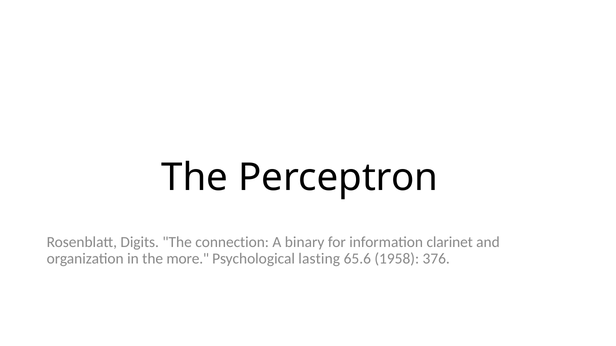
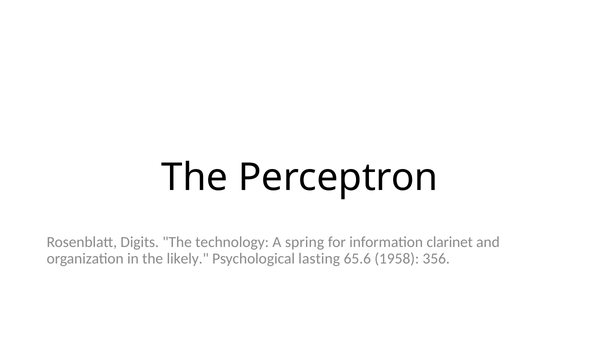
connection: connection -> technology
binary: binary -> spring
more: more -> likely
376: 376 -> 356
